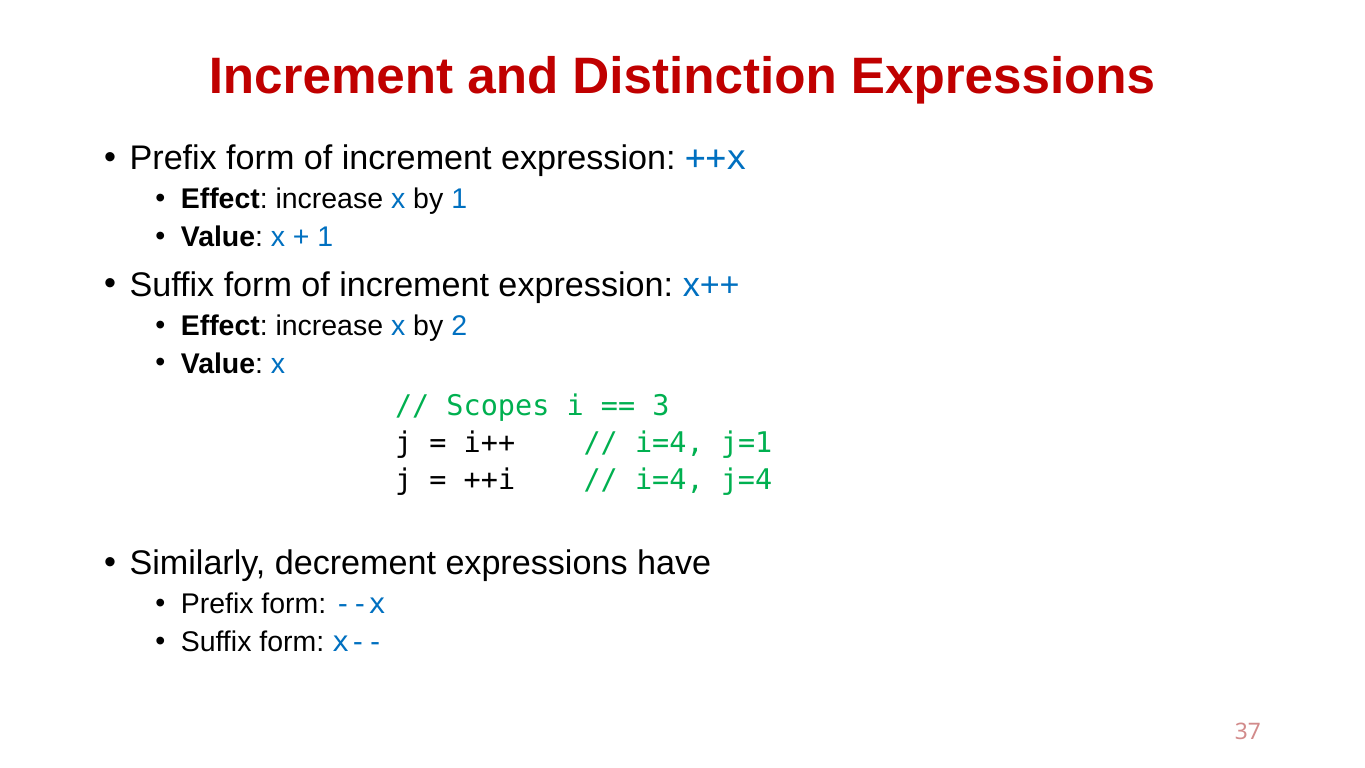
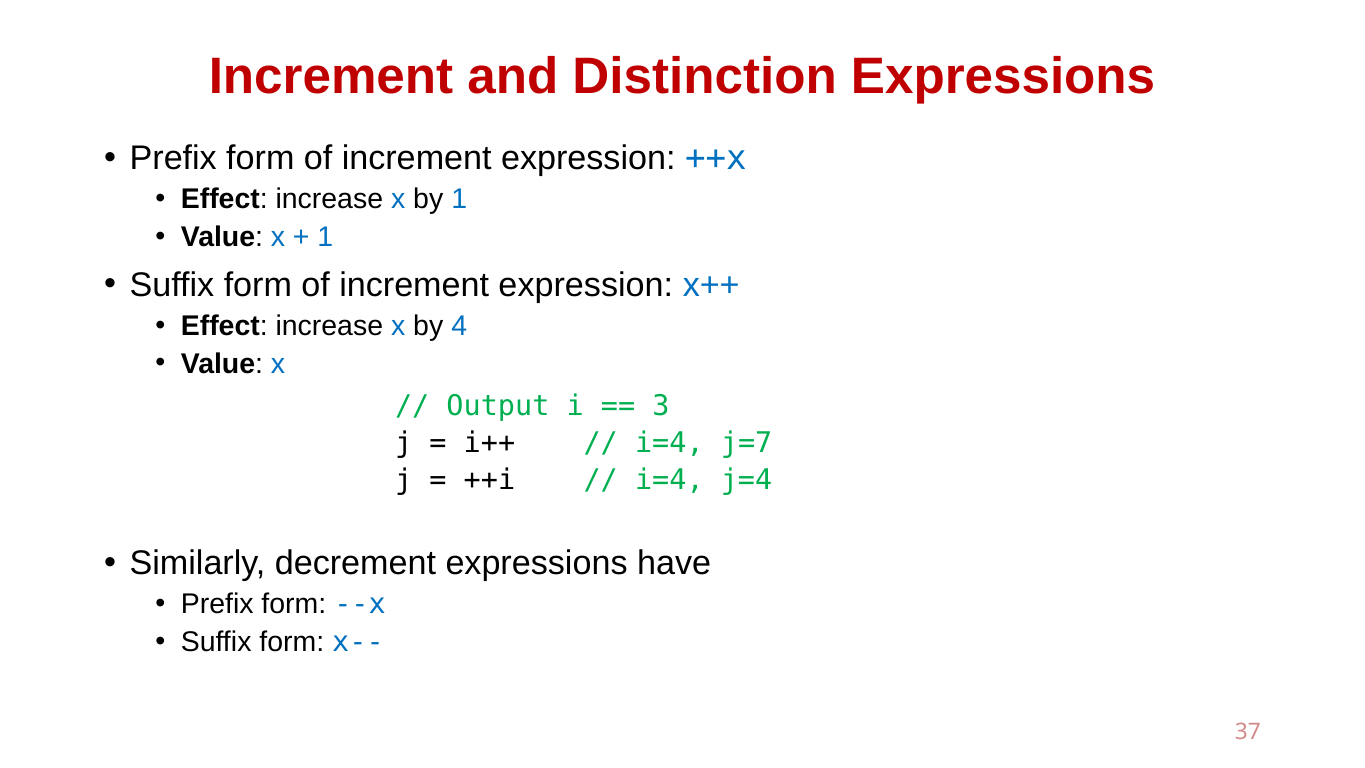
2: 2 -> 4
Scopes: Scopes -> Output
j=1: j=1 -> j=7
